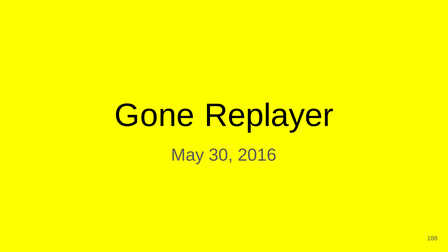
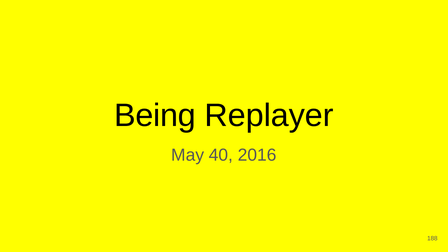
Gone: Gone -> Being
30: 30 -> 40
